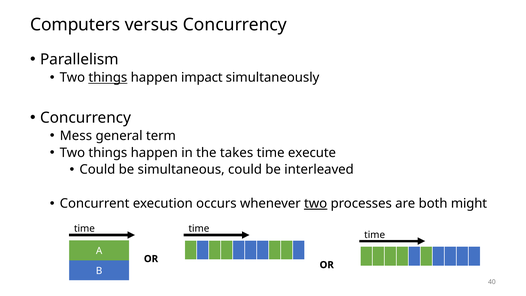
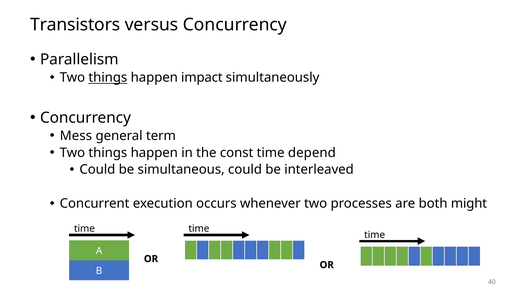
Computers: Computers -> Transistors
takes: takes -> const
execute: execute -> depend
two at (316, 203) underline: present -> none
